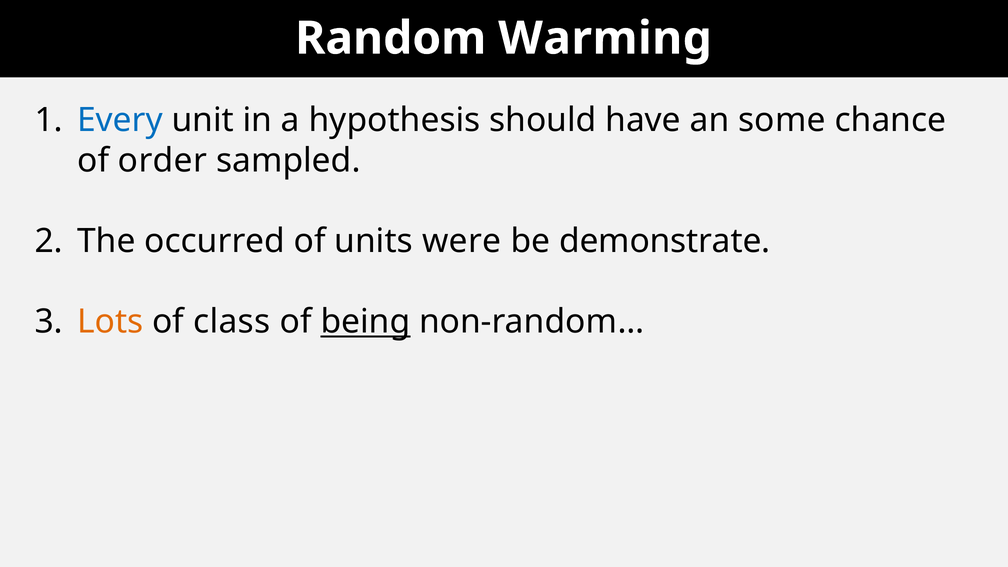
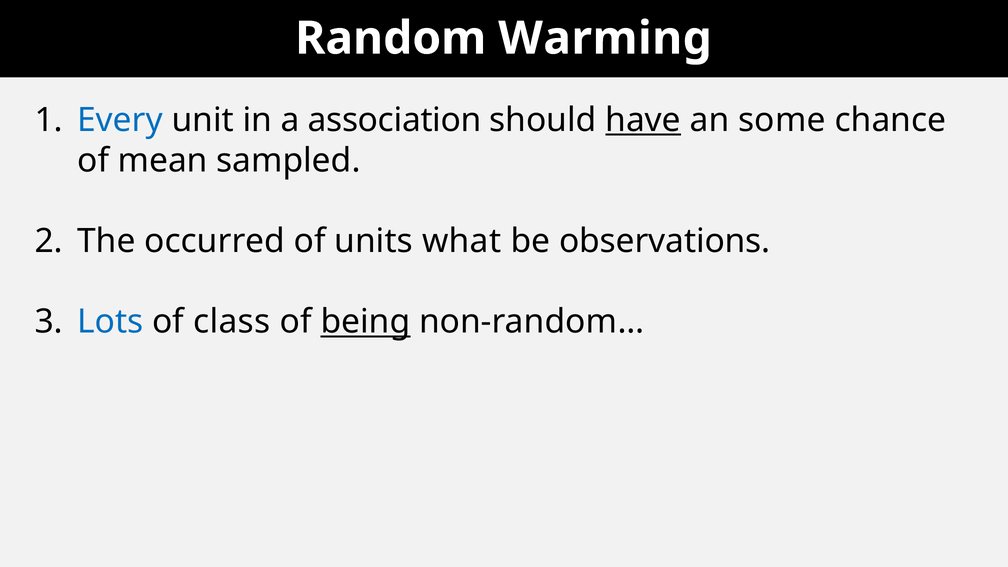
hypothesis: hypothesis -> association
have underline: none -> present
order: order -> mean
were: were -> what
demonstrate: demonstrate -> observations
Lots colour: orange -> blue
